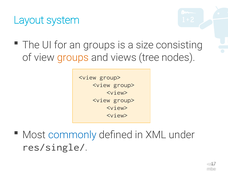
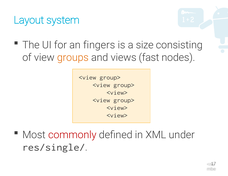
an groups: groups -> fingers
tree: tree -> fast
commonly colour: blue -> red
